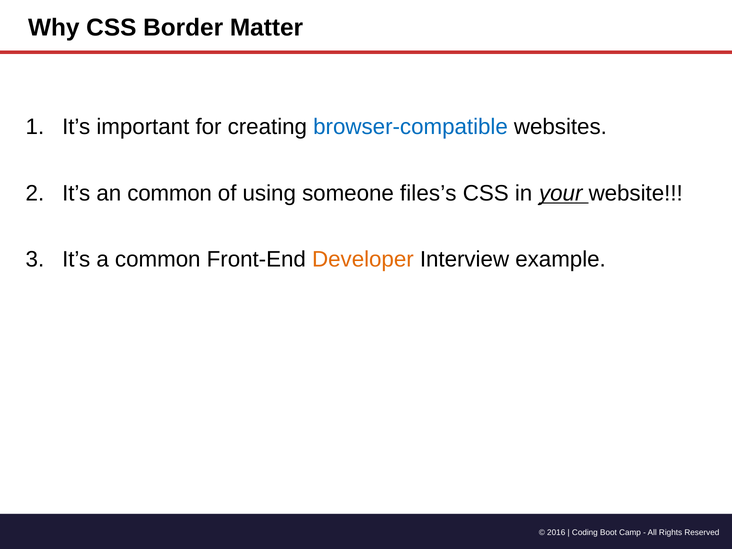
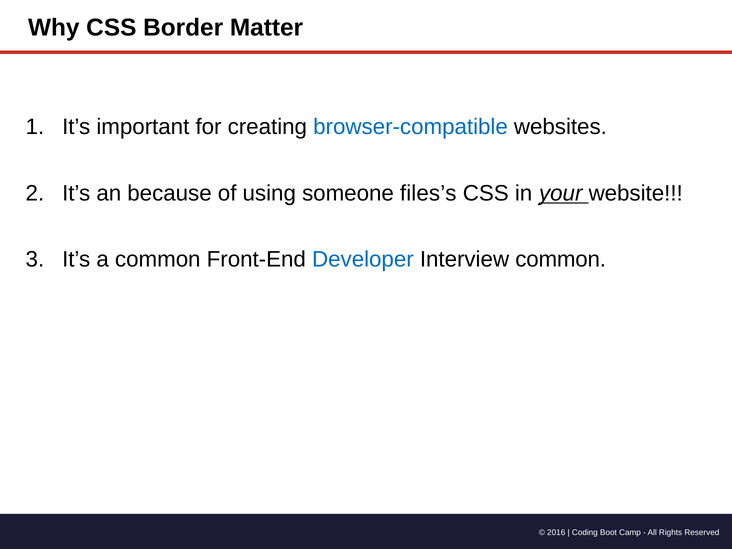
an common: common -> because
Developer colour: orange -> blue
Interview example: example -> common
